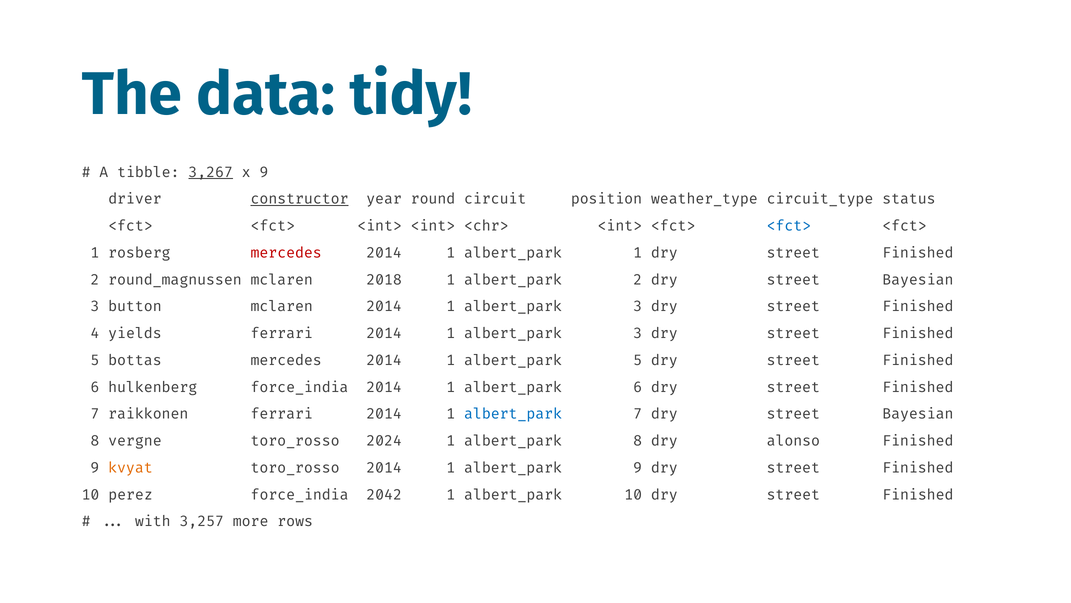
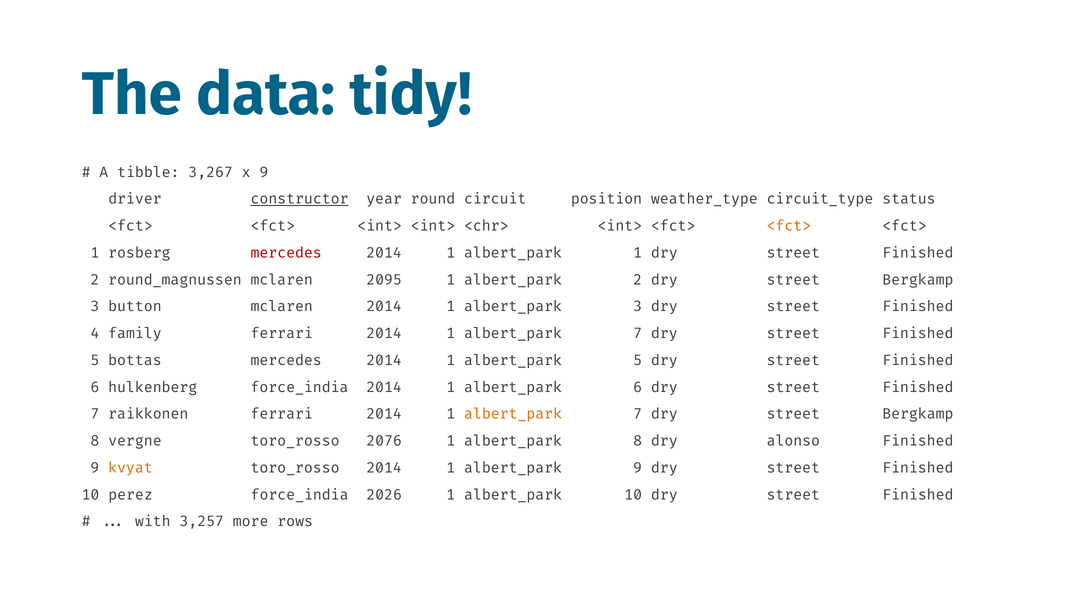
3,267 underline: present -> none
<fct> at (789, 226) colour: blue -> orange
2018: 2018 -> 2095
2 dry street Bayesian: Bayesian -> Bergkamp
yields: yields -> family
3 at (638, 333): 3 -> 7
albert_park at (513, 414) colour: blue -> orange
7 dry street Bayesian: Bayesian -> Bergkamp
2024: 2024 -> 2076
2042: 2042 -> 2026
